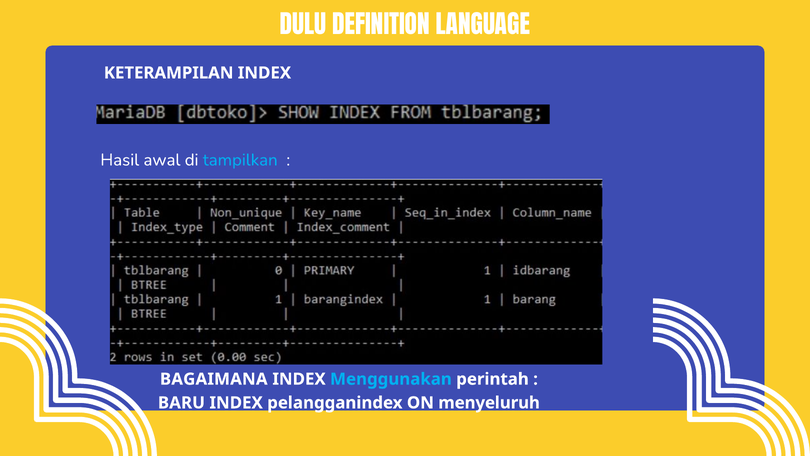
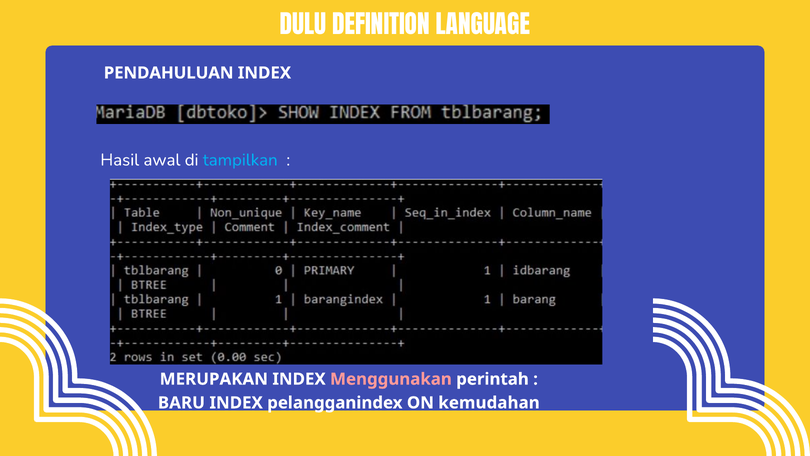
KETERAMPILAN: KETERAMPILAN -> PENDAHULUAN
BAGAIMANA: BAGAIMANA -> MERUPAKAN
Menggunakan colour: light blue -> pink
menyeluruh: menyeluruh -> kemudahan
